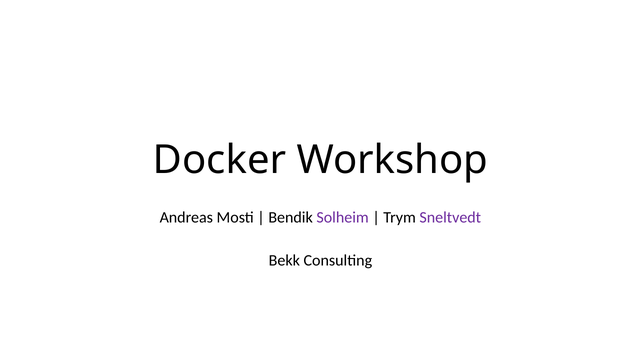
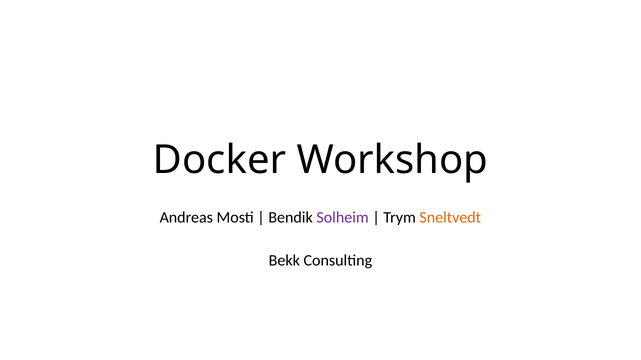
Sneltvedt colour: purple -> orange
